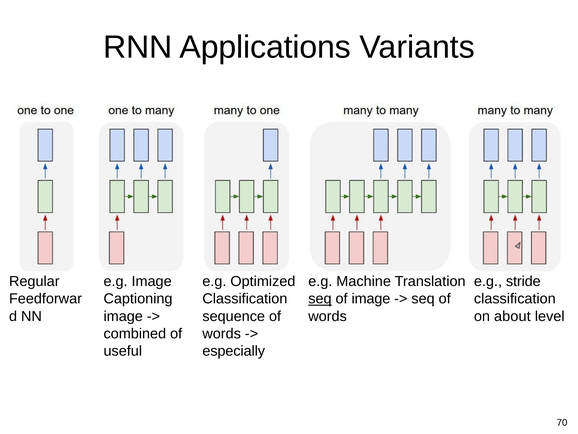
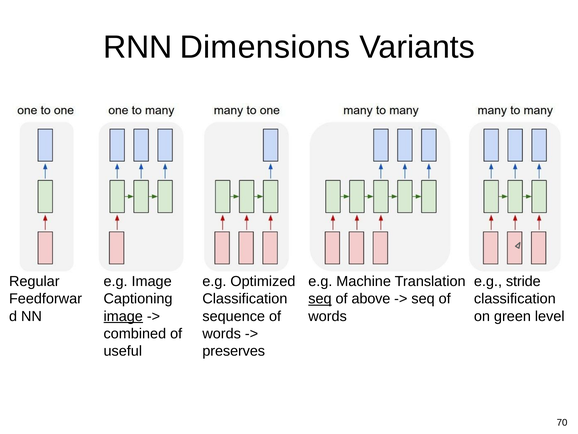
Applications: Applications -> Dimensions
of image: image -> above
image at (123, 316) underline: none -> present
about: about -> green
especially: especially -> preserves
